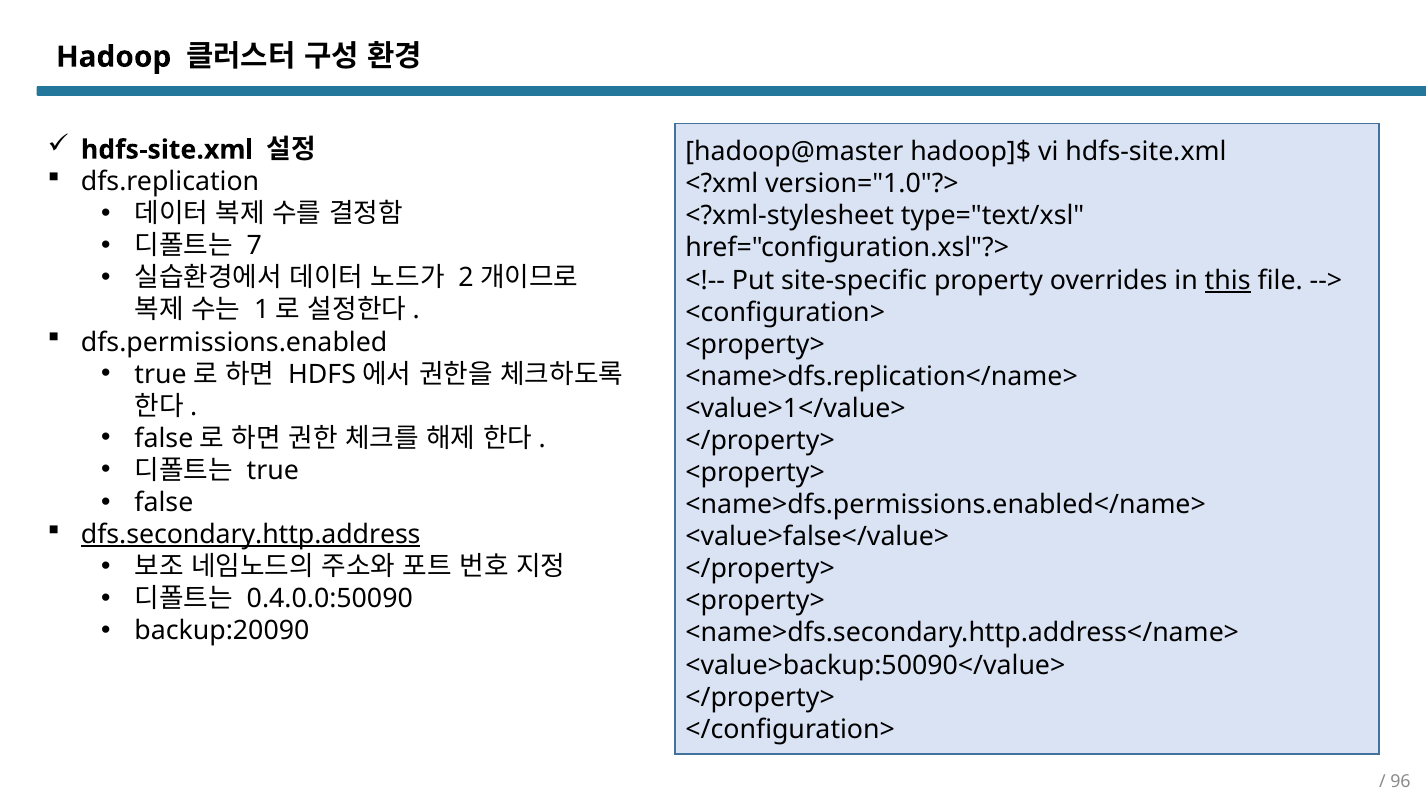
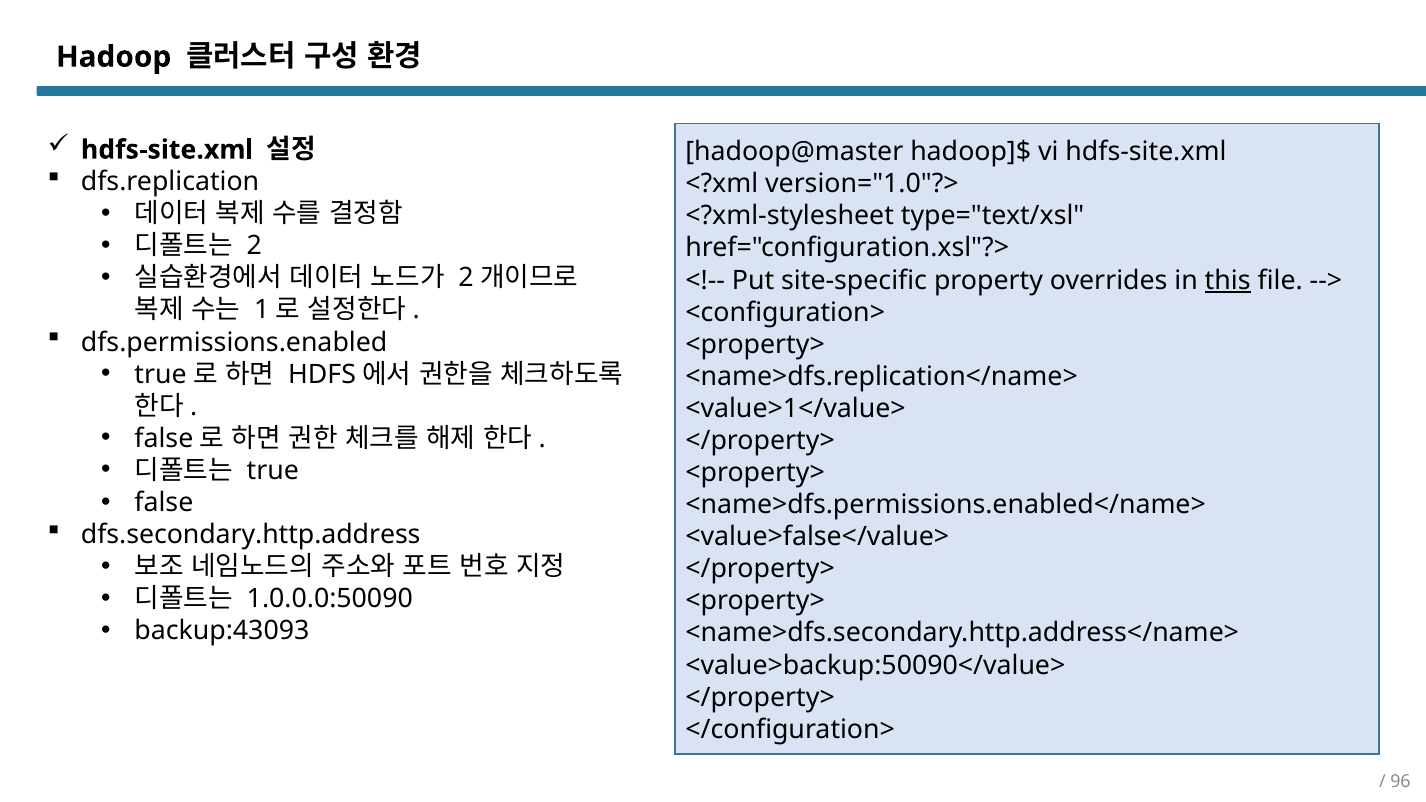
7: 7 -> 2
dfs.secondary.http.address underline: present -> none
0.4.0.0:50090: 0.4.0.0:50090 -> 1.0.0.0:50090
backup:20090: backup:20090 -> backup:43093
